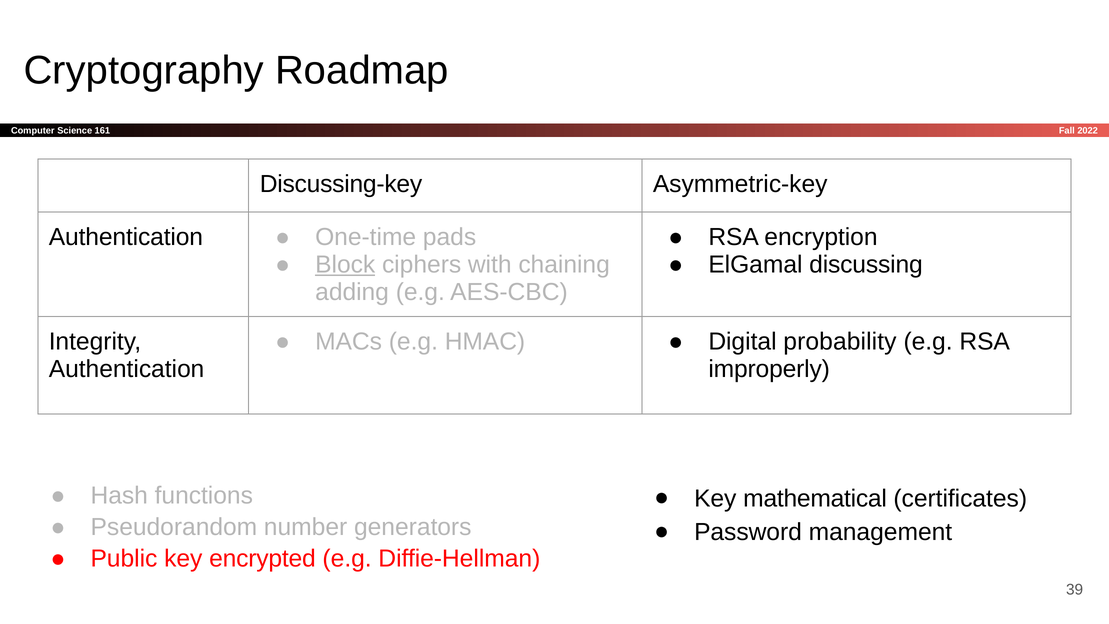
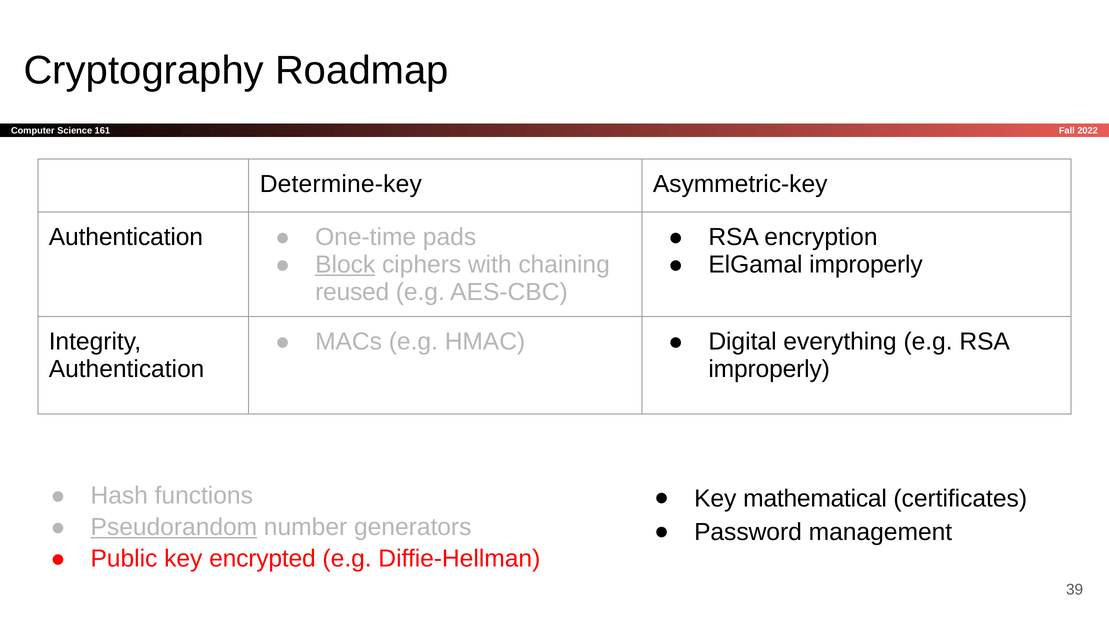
Discussing-key: Discussing-key -> Determine-key
ElGamal discussing: discussing -> improperly
adding: adding -> reused
probability: probability -> everything
Pseudorandom underline: none -> present
